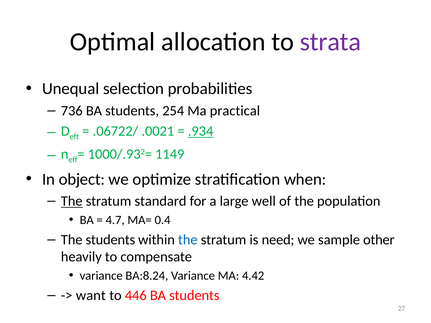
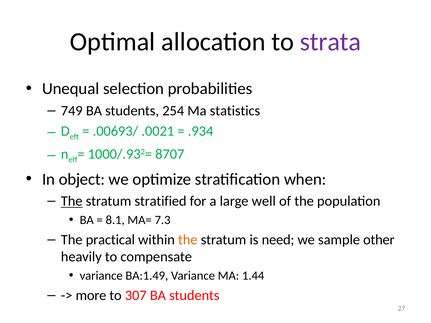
736: 736 -> 749
practical: practical -> statistics
.06722/: .06722/ -> .00693/
.934 underline: present -> none
1149: 1149 -> 8707
standard: standard -> stratified
4.7: 4.7 -> 8.1
0.4: 0.4 -> 7.3
The students: students -> practical
the at (188, 240) colour: blue -> orange
BA:8.24: BA:8.24 -> BA:1.49
4.42: 4.42 -> 1.44
want: want -> more
446: 446 -> 307
